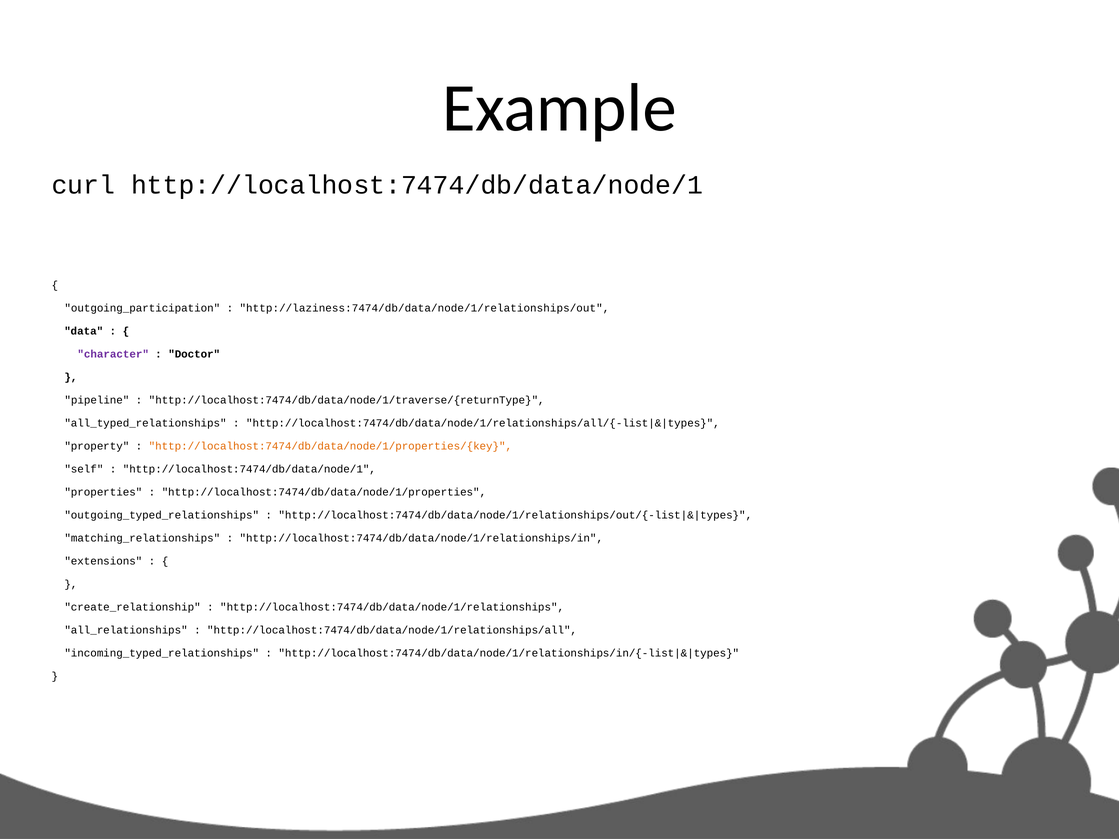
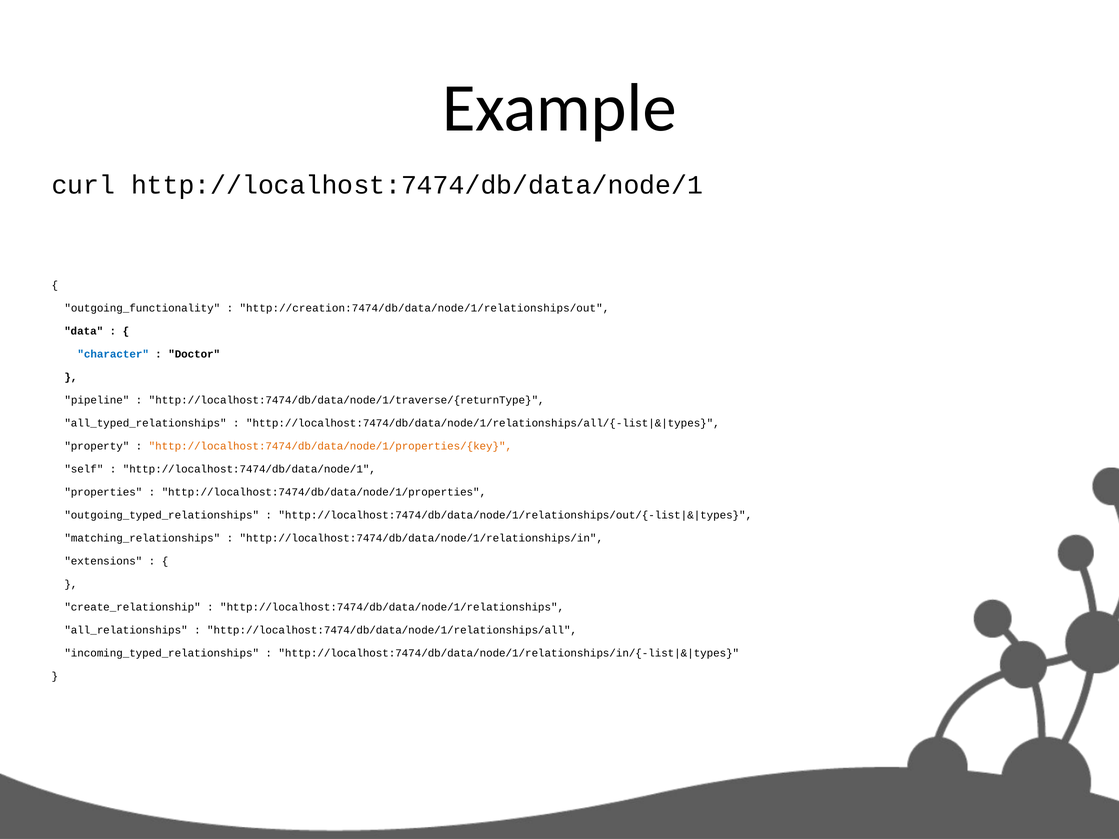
outgoing_participation: outgoing_participation -> outgoing_functionality
http://laziness:7474/db/data/node/1/relationships/out: http://laziness:7474/db/data/node/1/relationships/out -> http://creation:7474/db/data/node/1/relationships/out
character colour: purple -> blue
